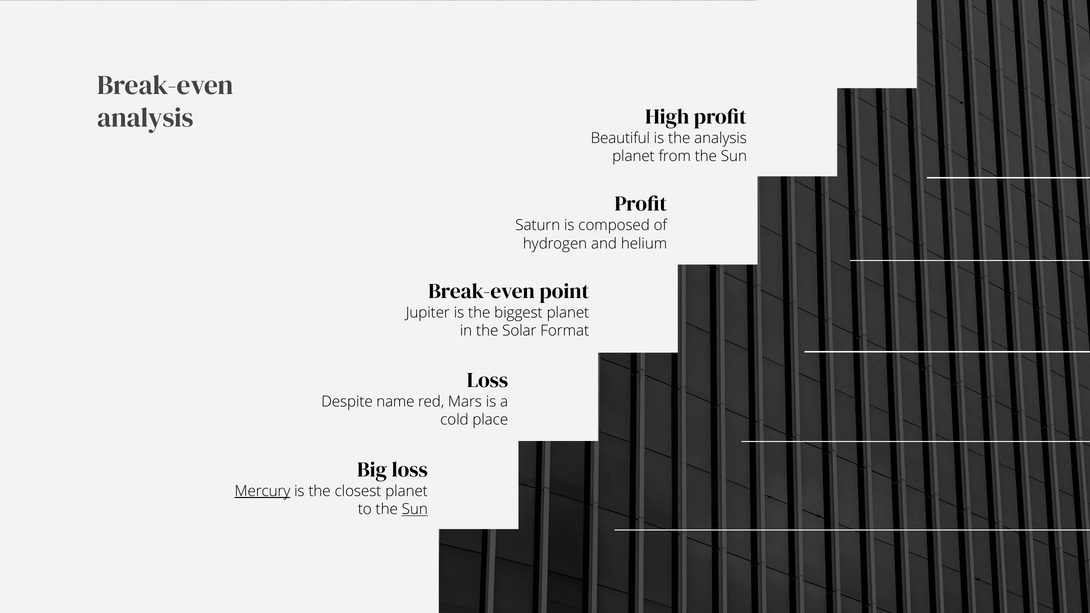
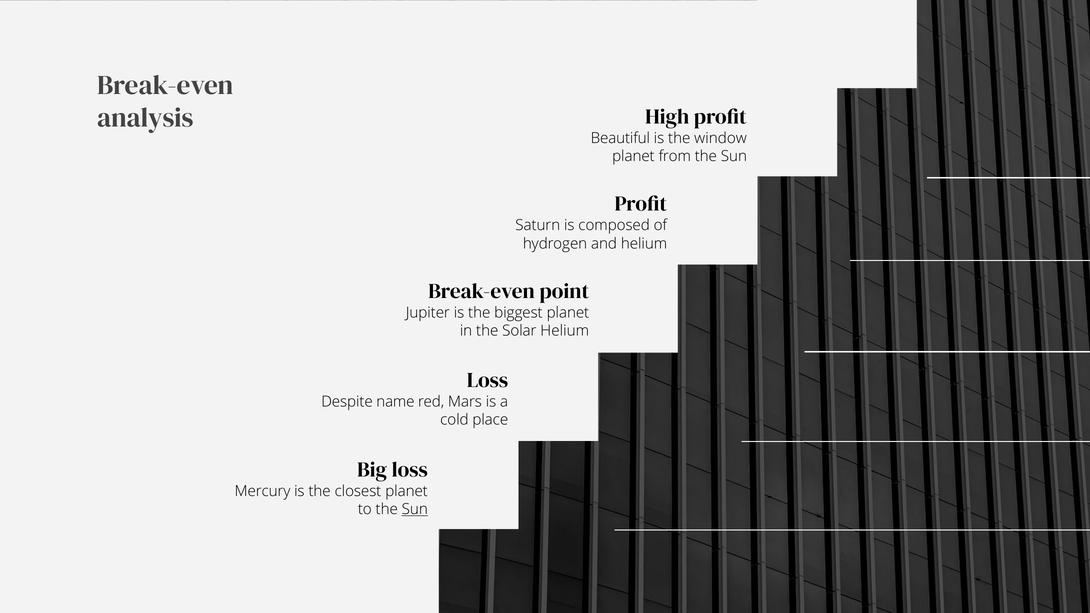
the analysis: analysis -> window
Solar Format: Format -> Helium
Mercury underline: present -> none
